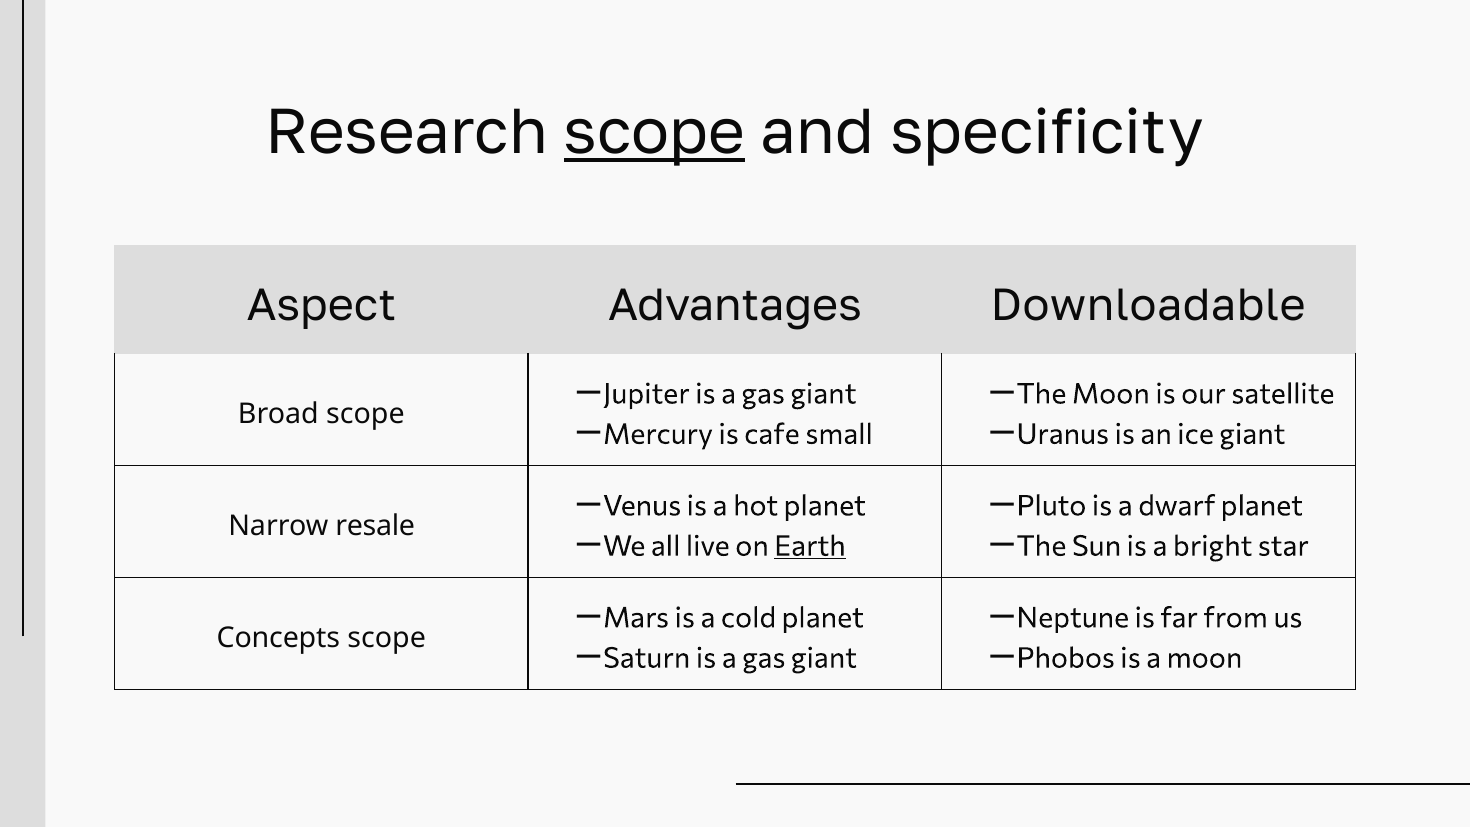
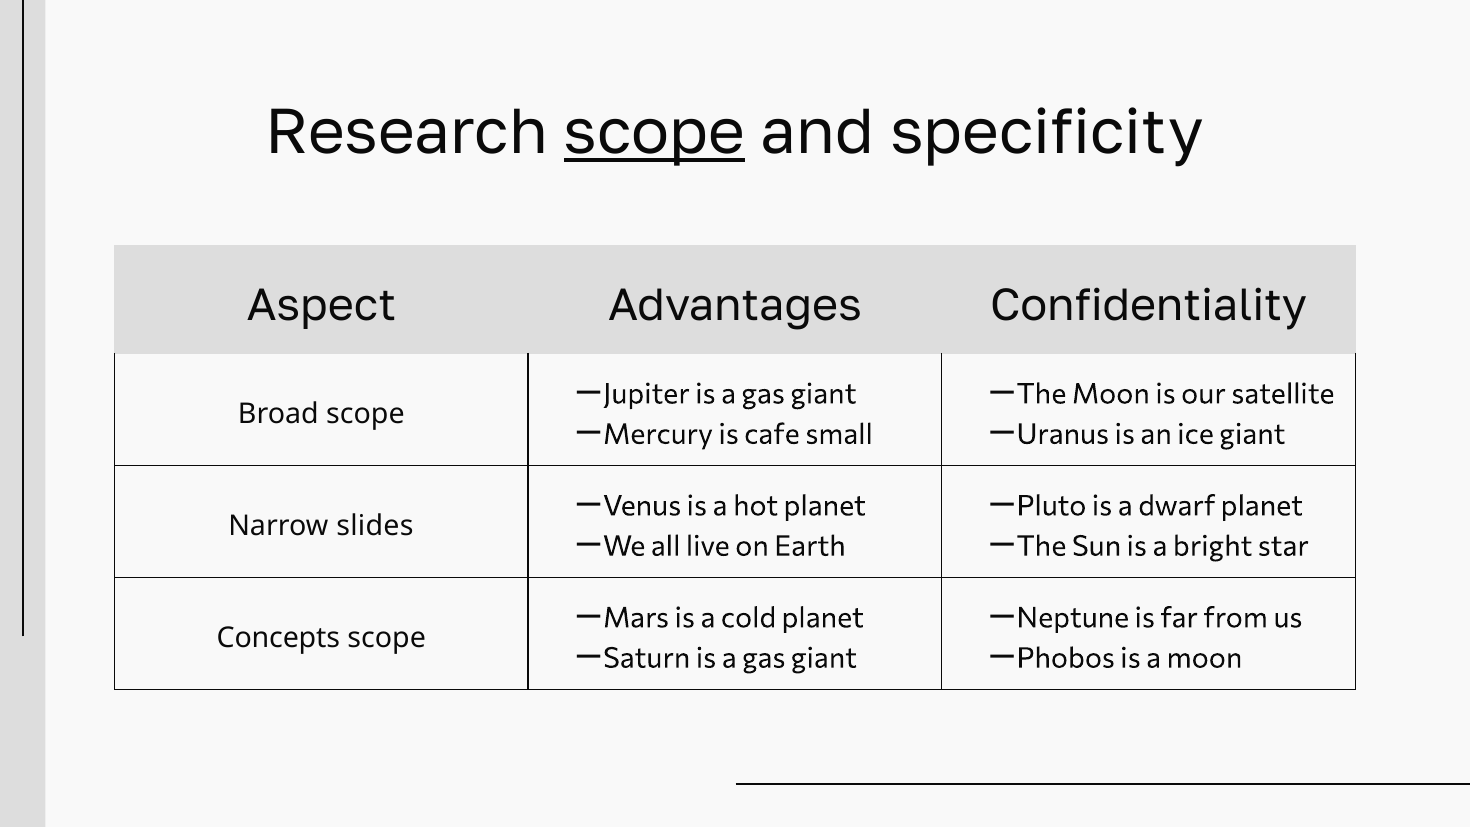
Downloadable: Downloadable -> Confidentiality
resale: resale -> slides
Earth underline: present -> none
